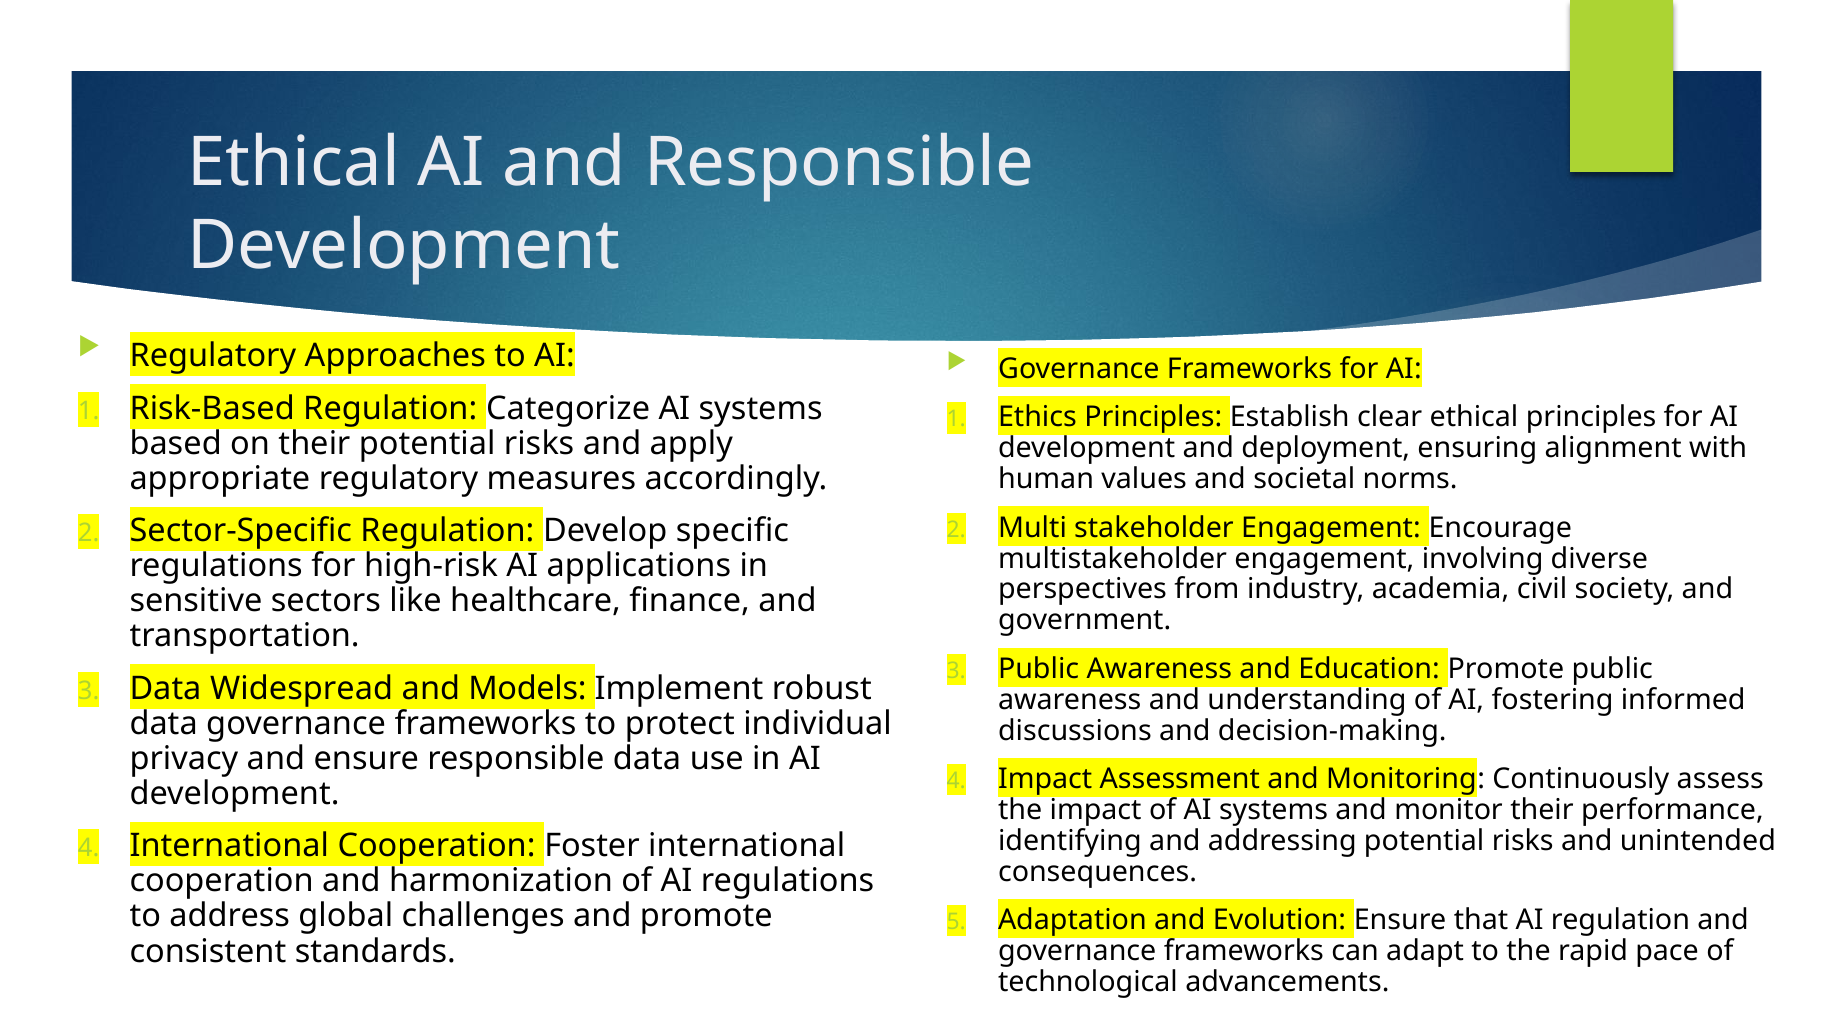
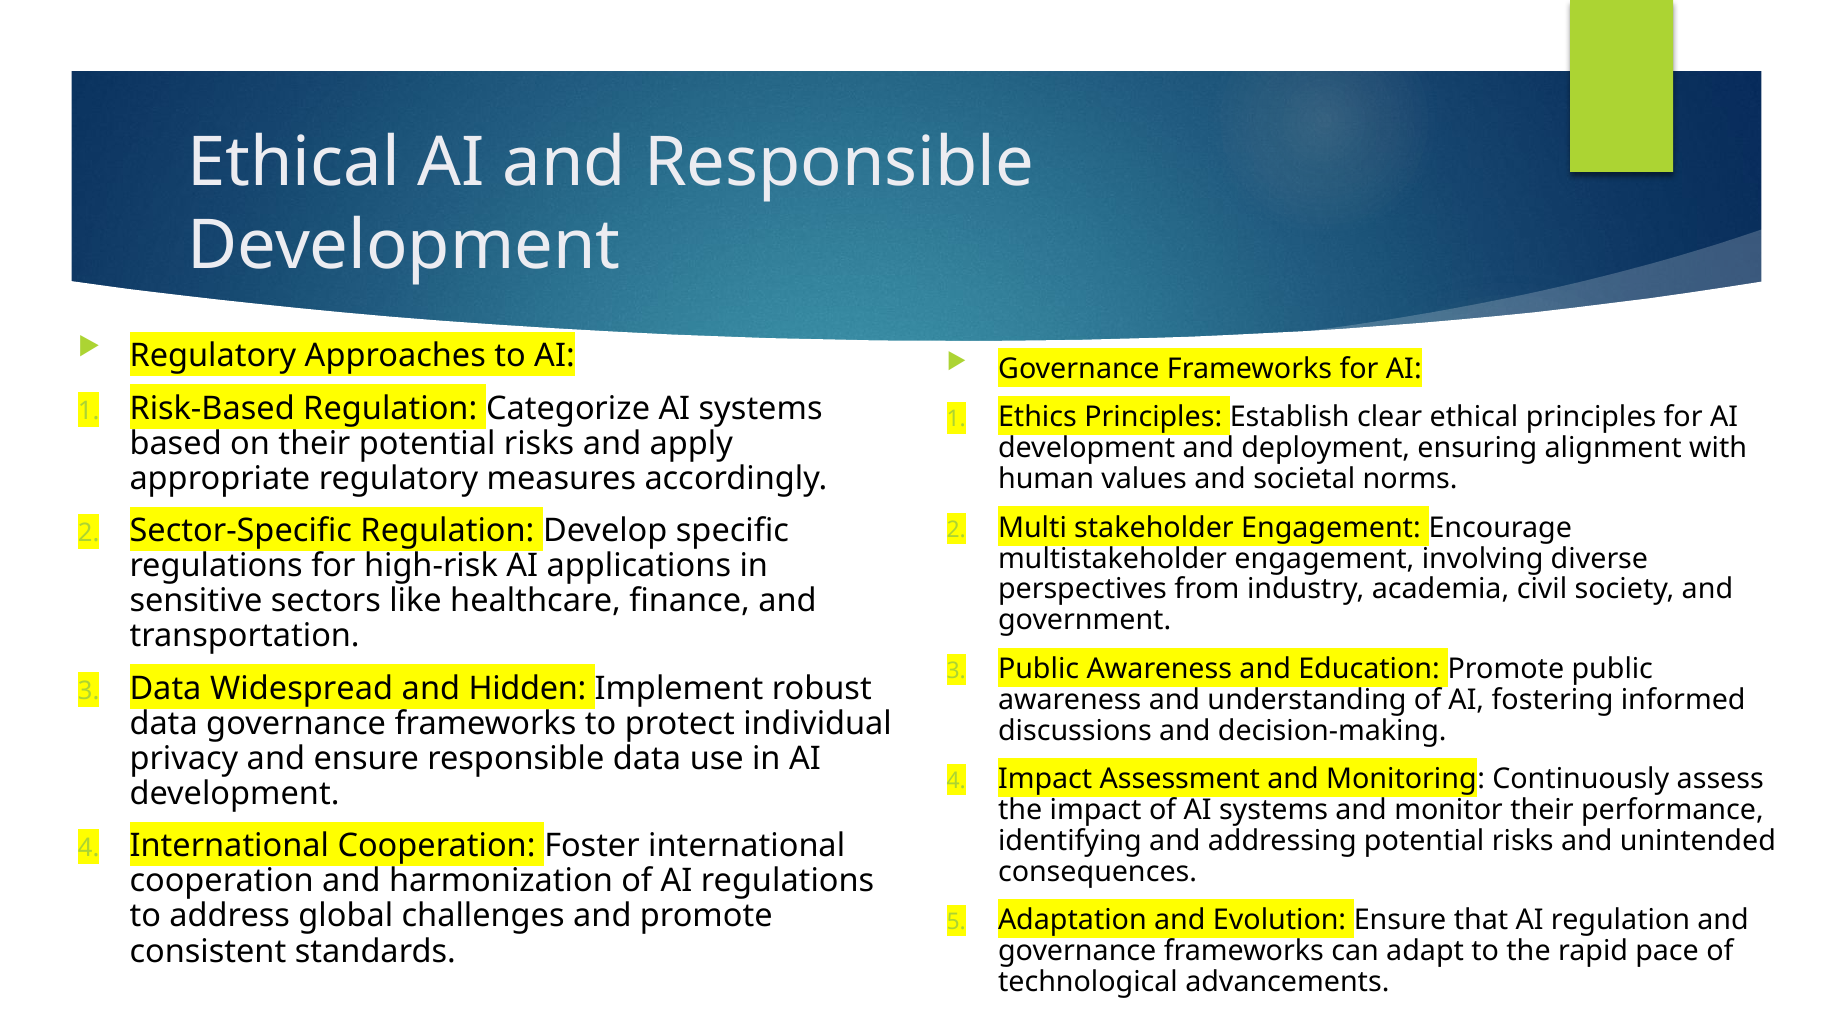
Models: Models -> Hidden
